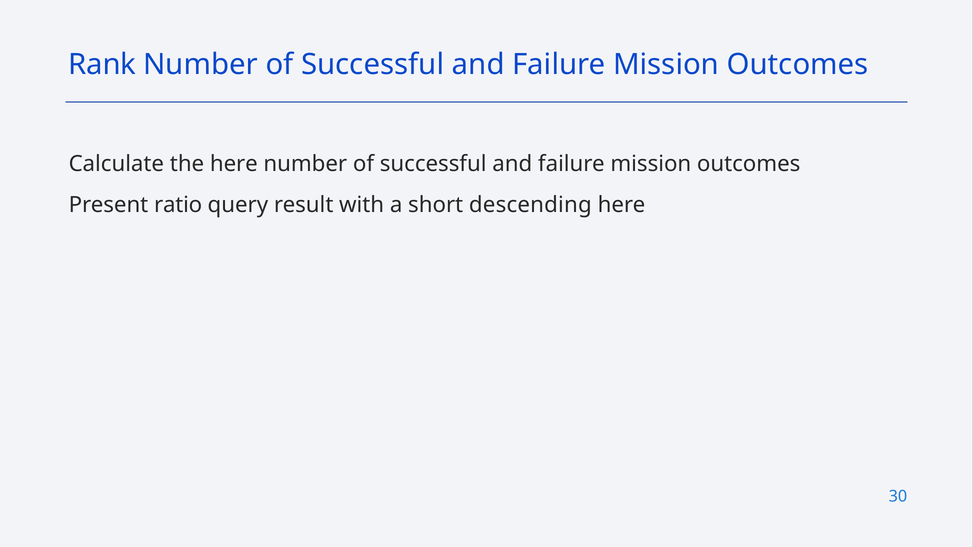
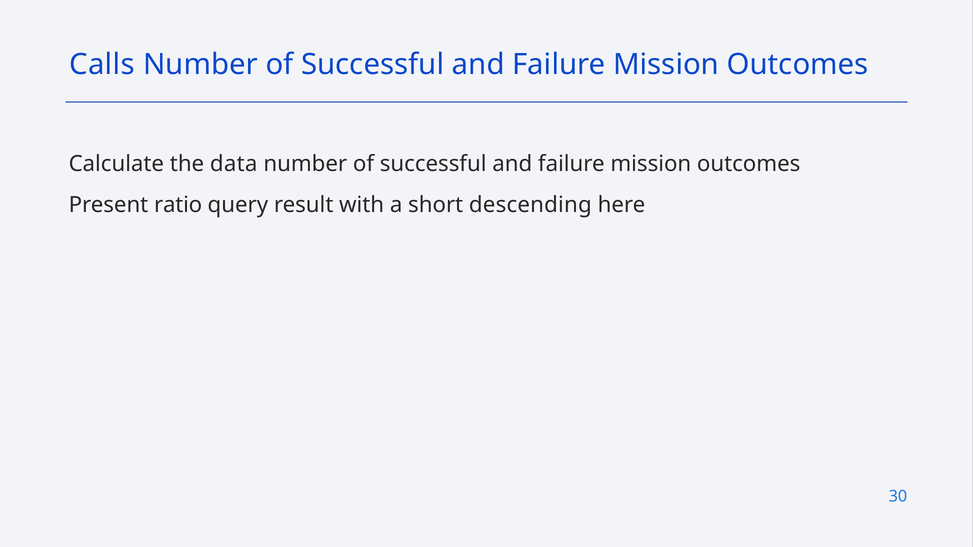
Rank: Rank -> Calls
the here: here -> data
